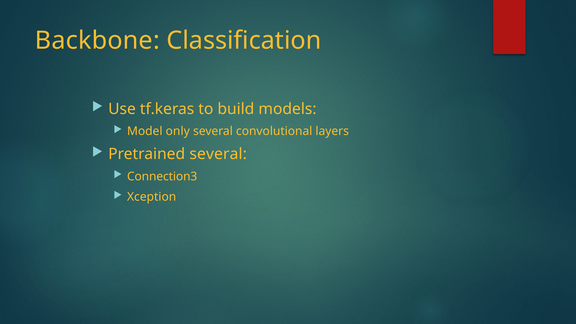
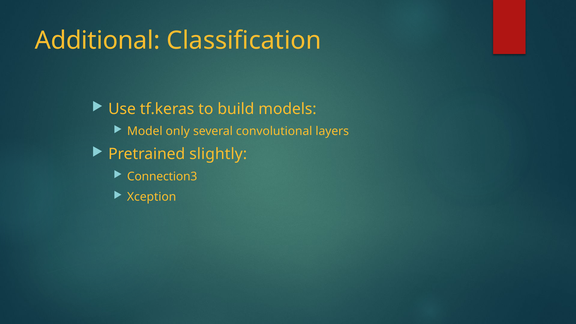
Backbone: Backbone -> Additional
Pretrained several: several -> slightly
